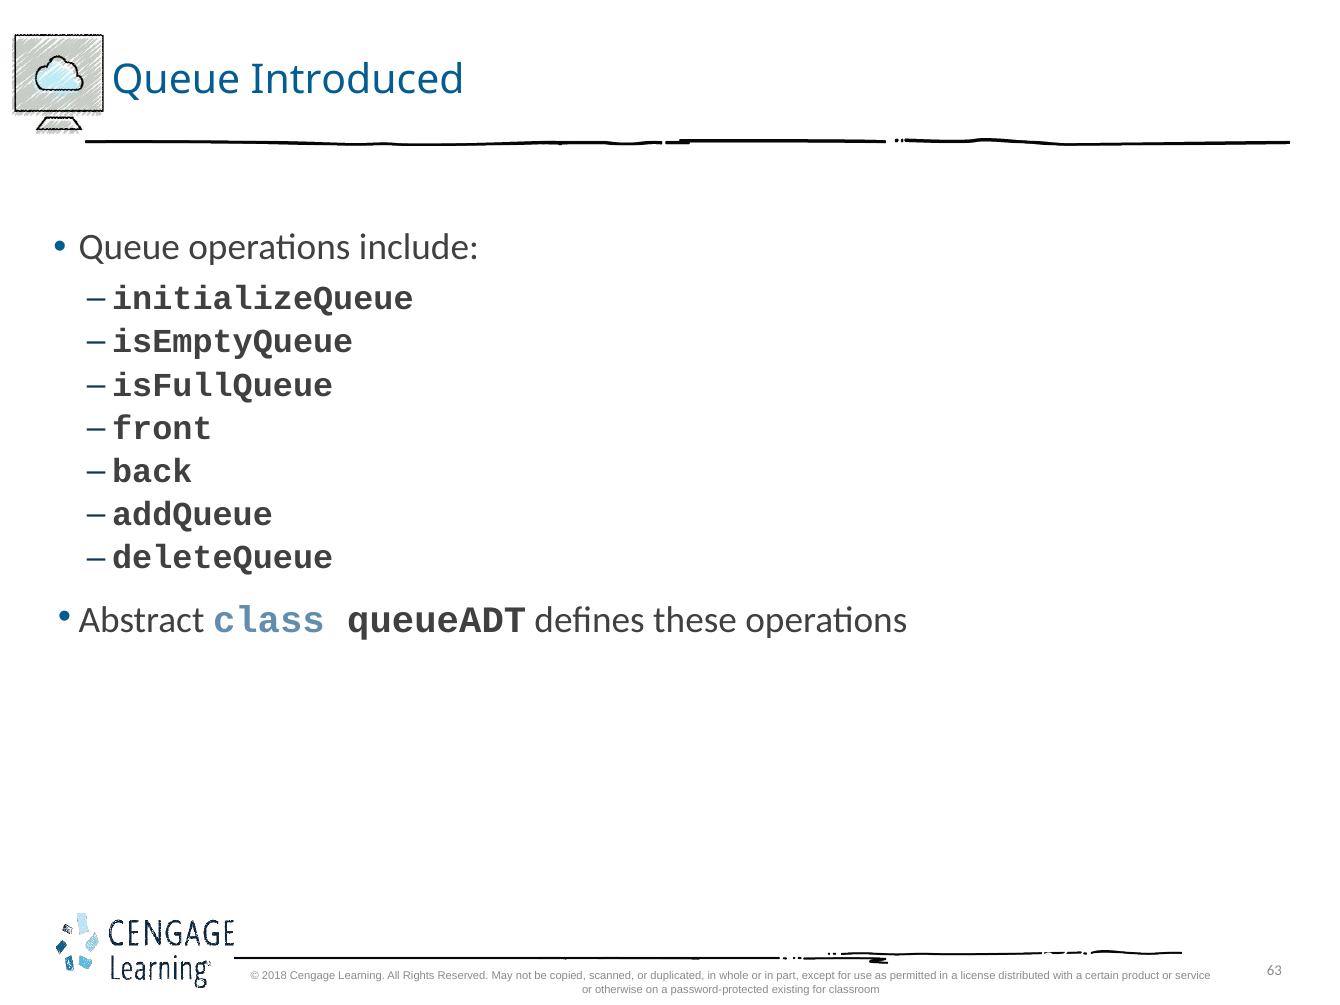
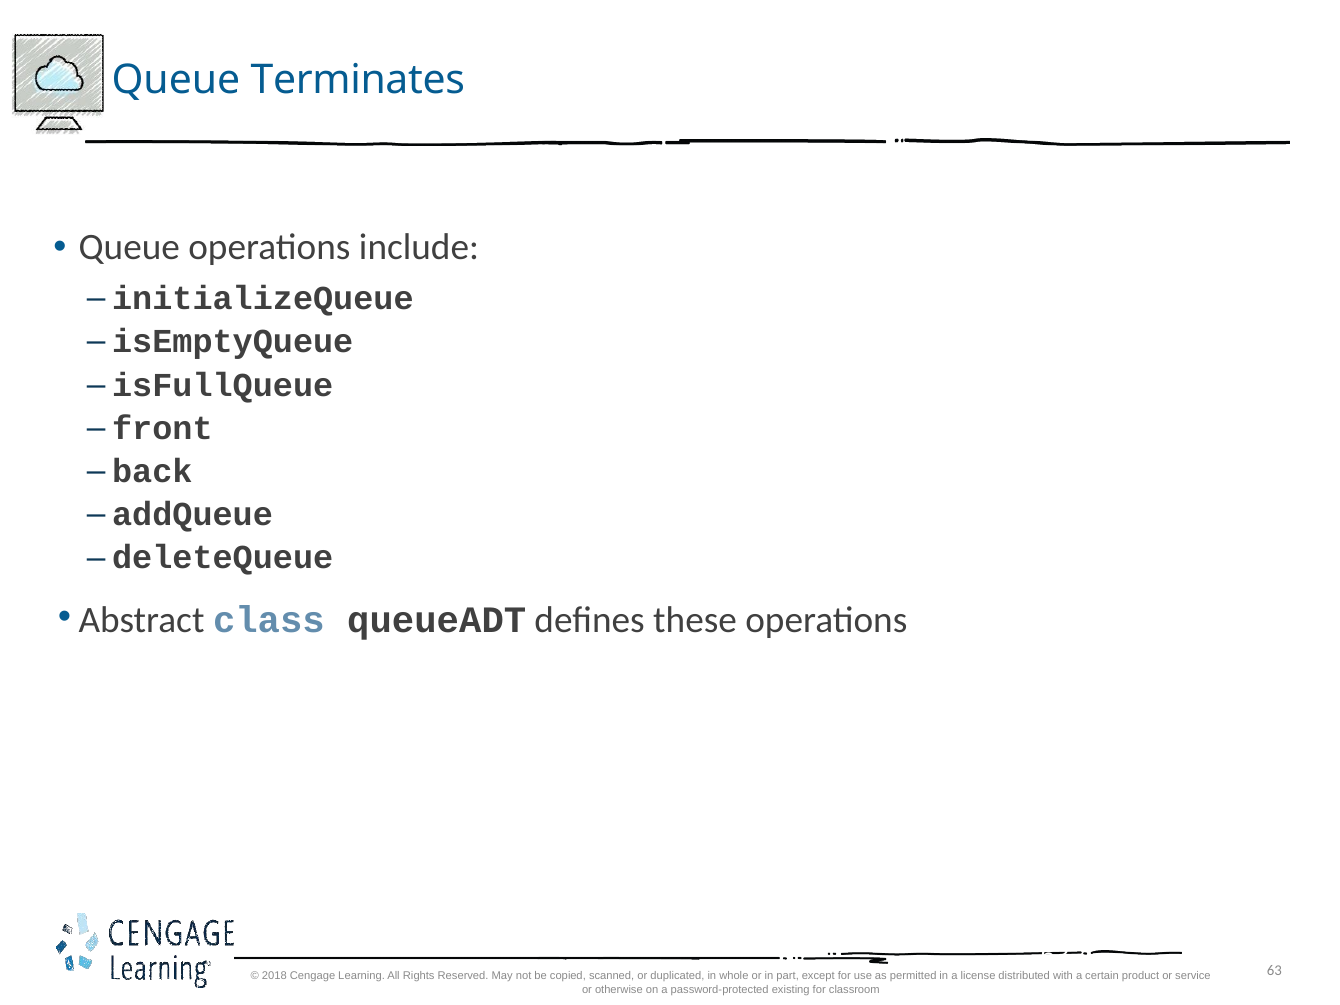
Introduced: Introduced -> Terminates
